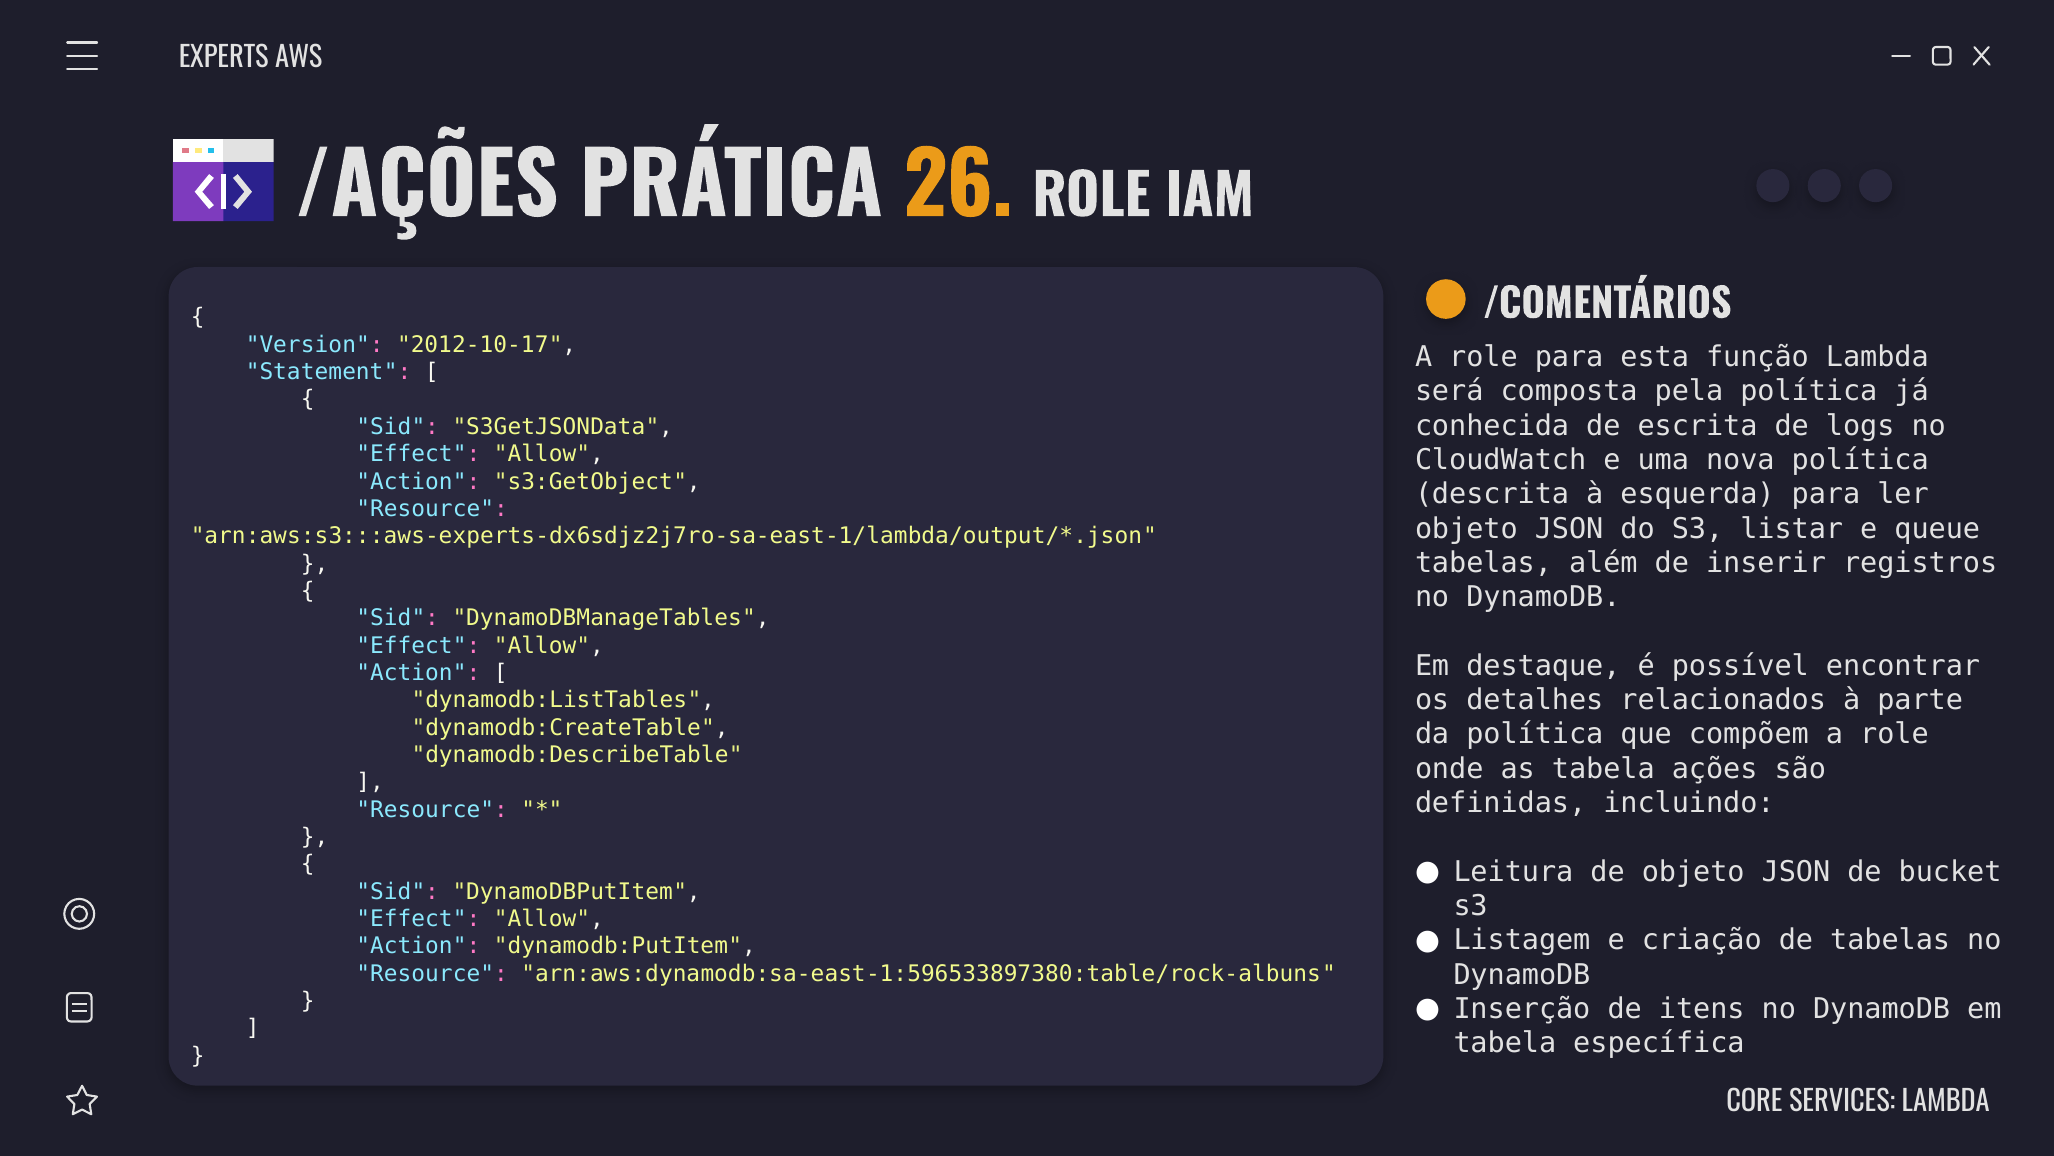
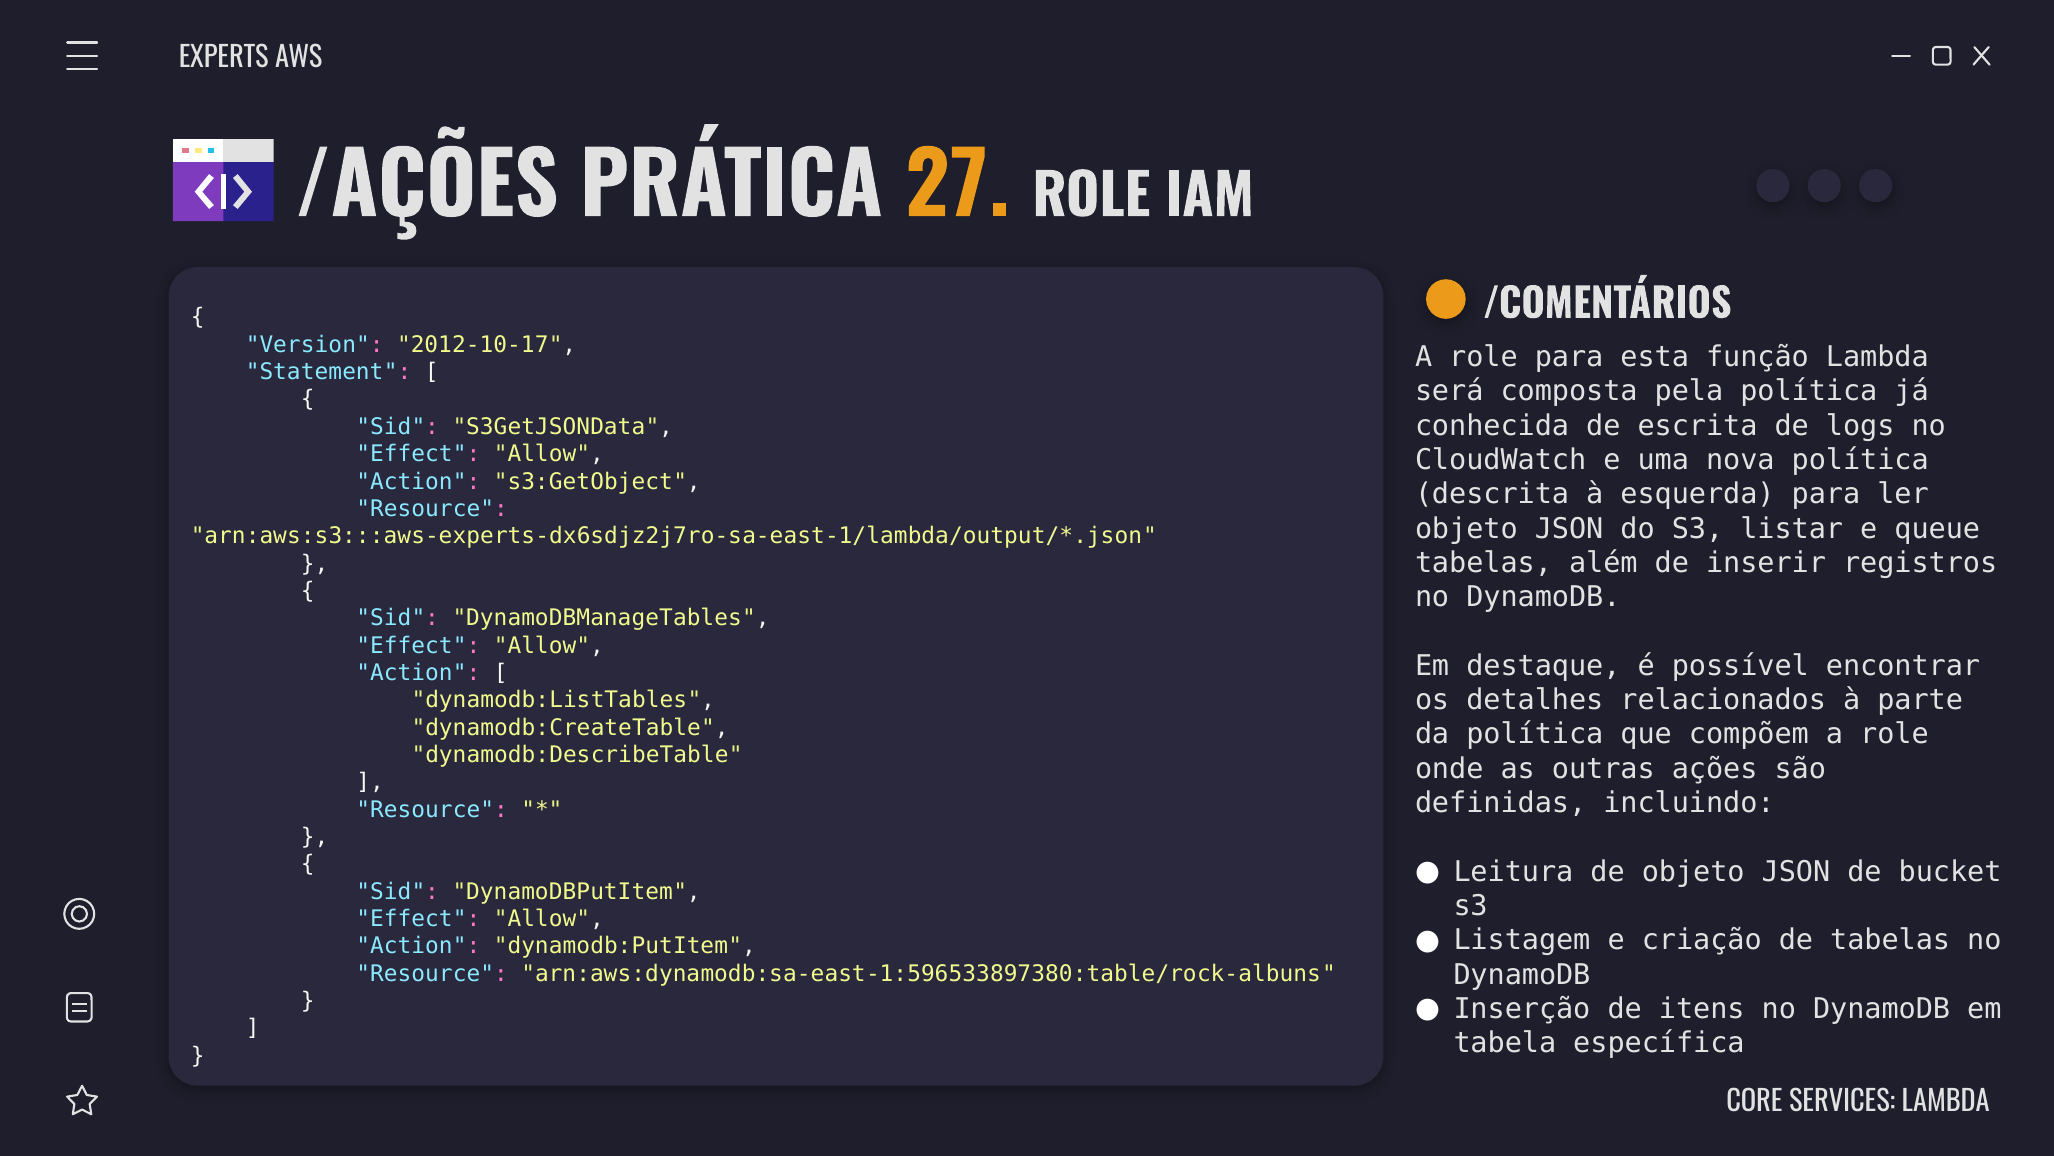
26: 26 -> 27
as tabela: tabela -> outras
